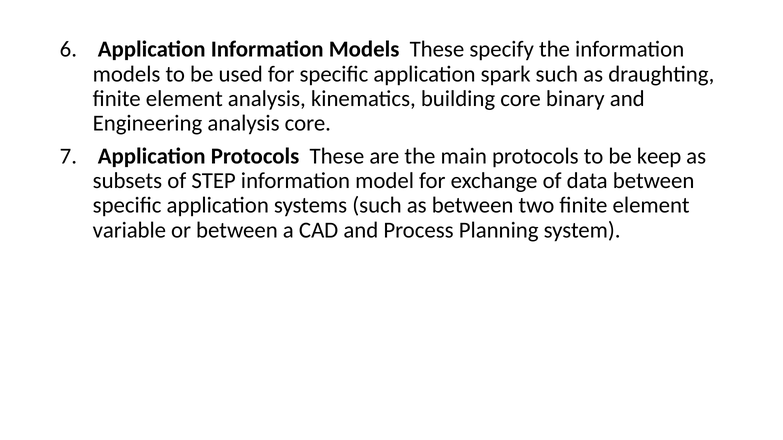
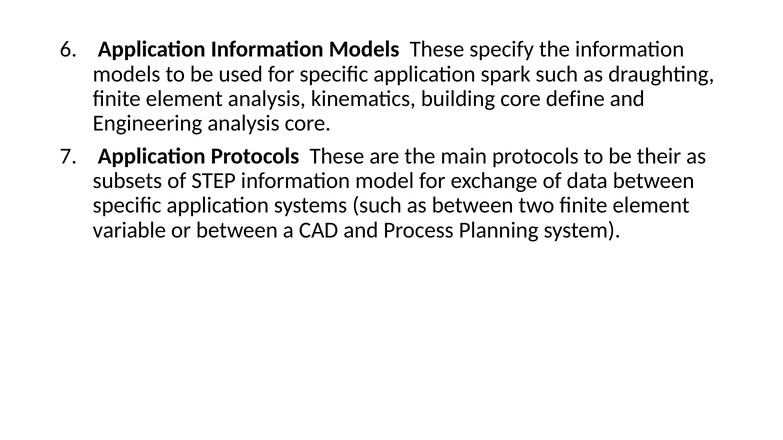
binary: binary -> define
keep: keep -> their
